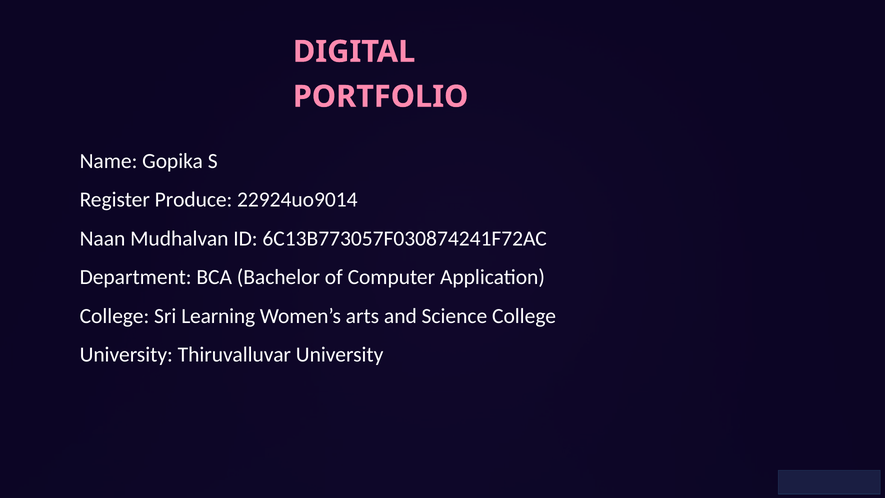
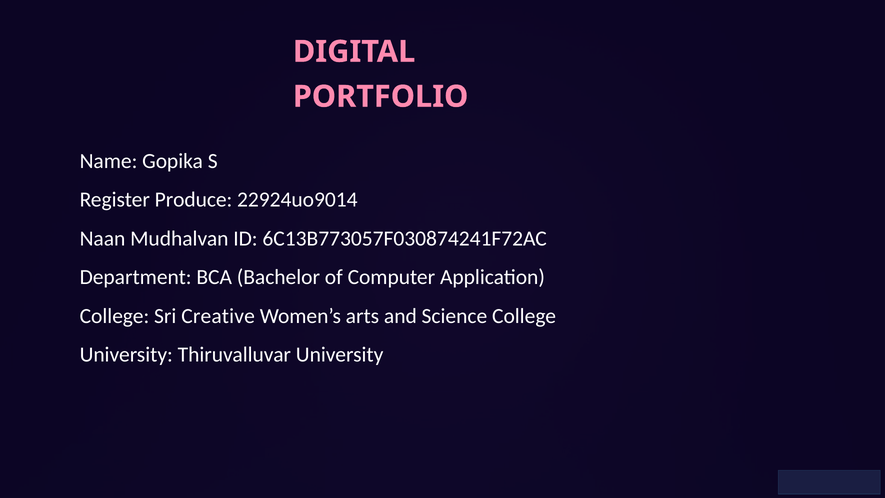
Learning: Learning -> Creative
